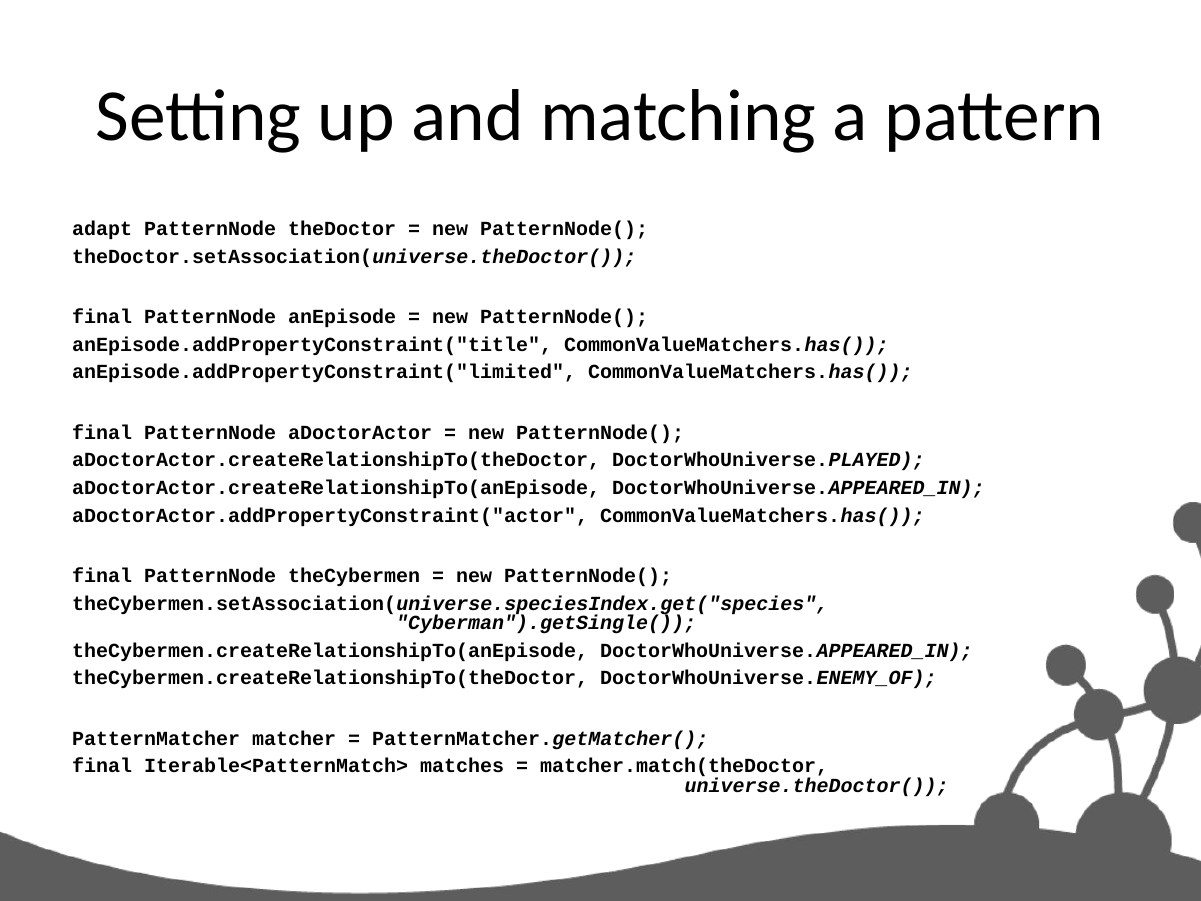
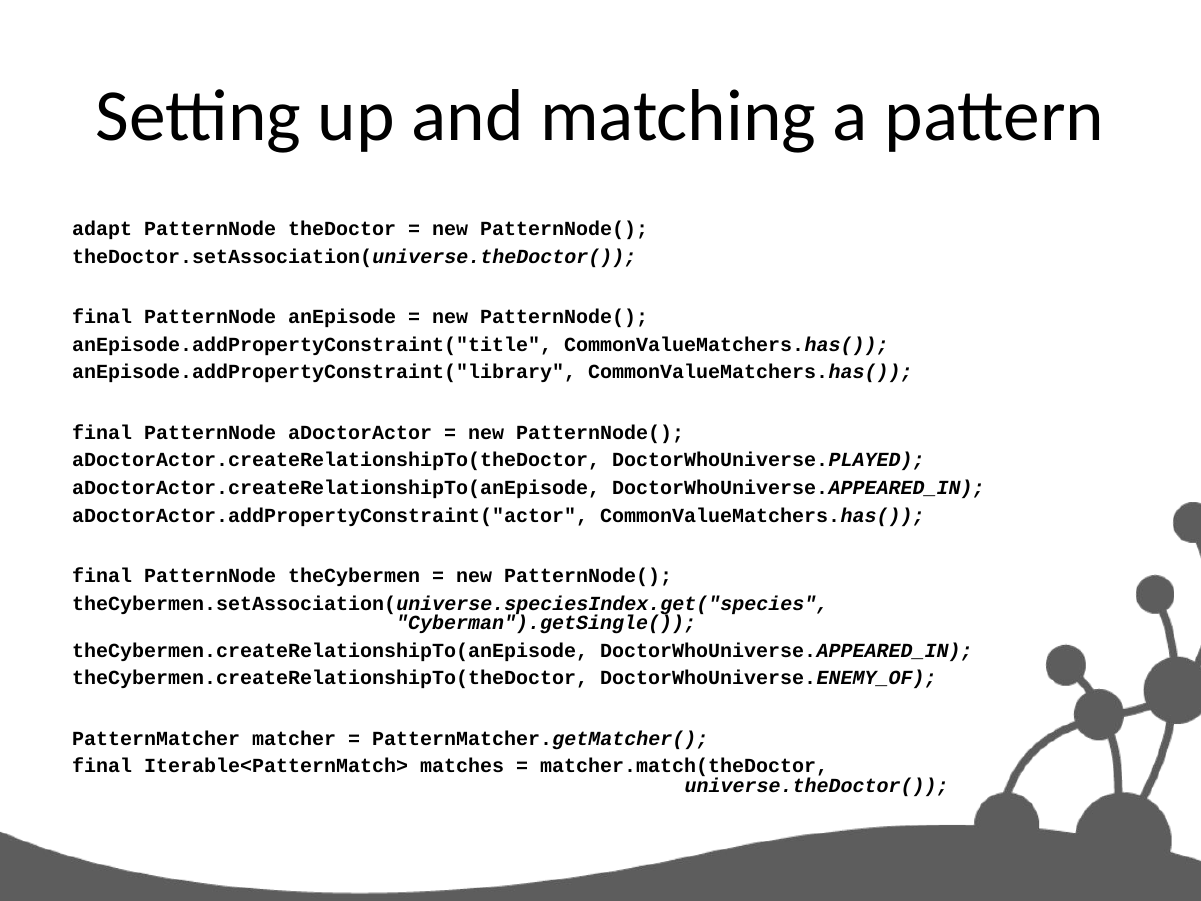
anEpisode.addPropertyConstraint("limited: anEpisode.addPropertyConstraint("limited -> anEpisode.addPropertyConstraint("library
